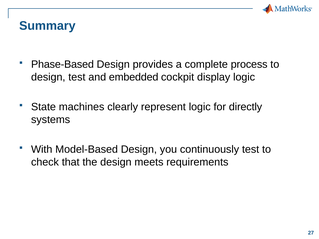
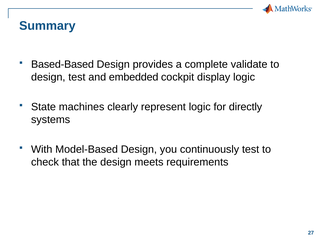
Phase-Based: Phase-Based -> Based-Based
process: process -> validate
